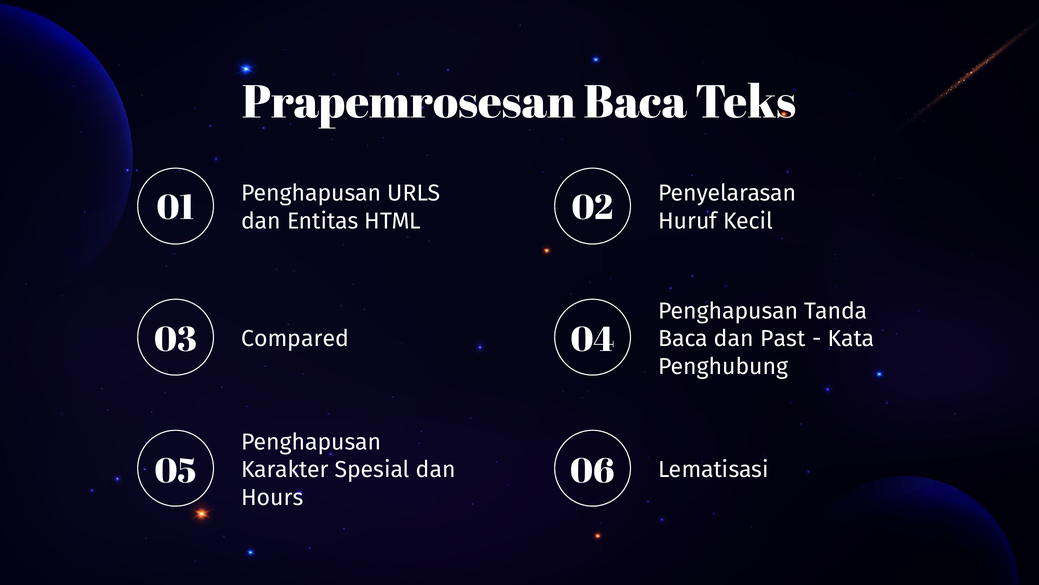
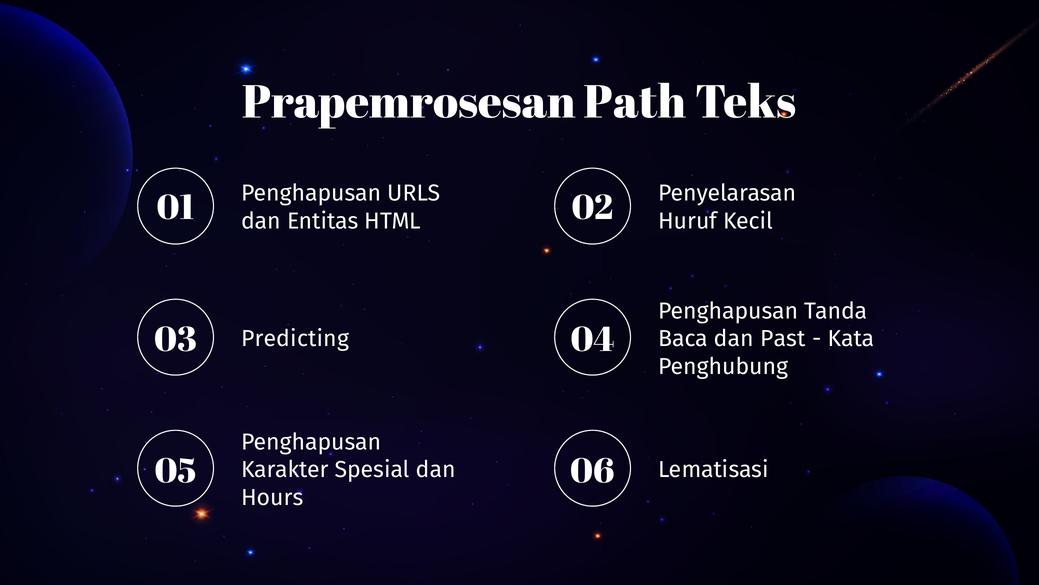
Prapemrosesan Baca: Baca -> Path
Compared: Compared -> Predicting
